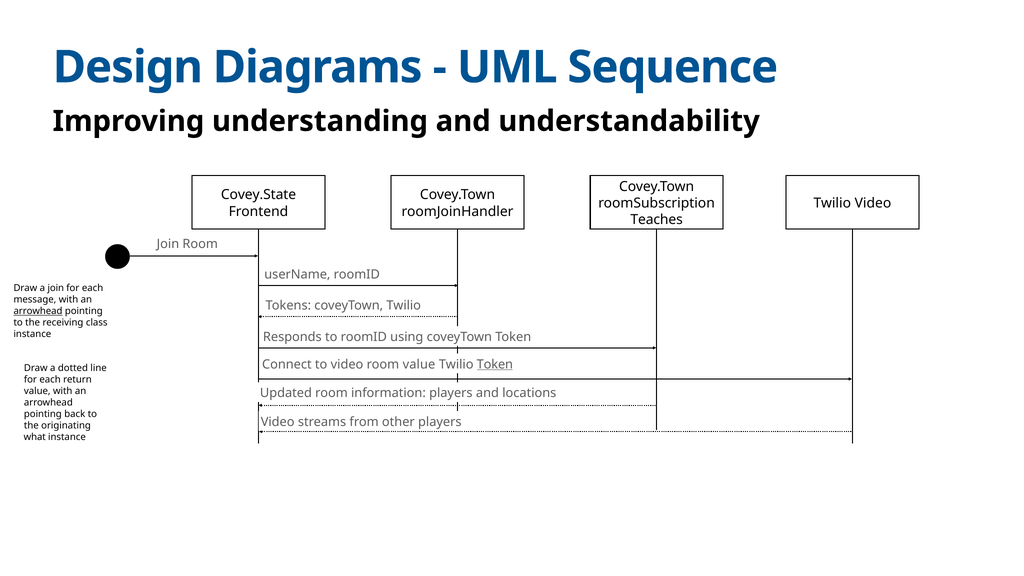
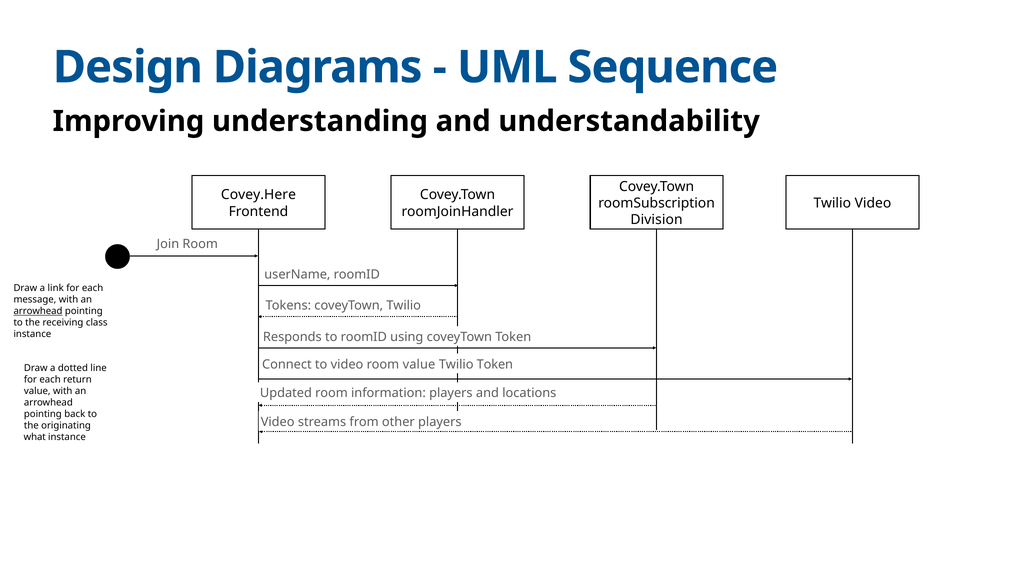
Covey.State: Covey.State -> Covey.Here
Teaches: Teaches -> Division
a join: join -> link
Token at (495, 364) underline: present -> none
